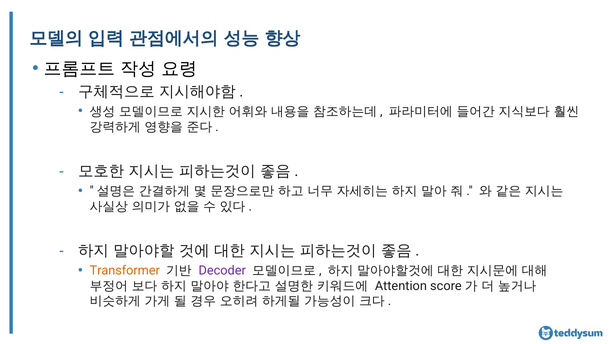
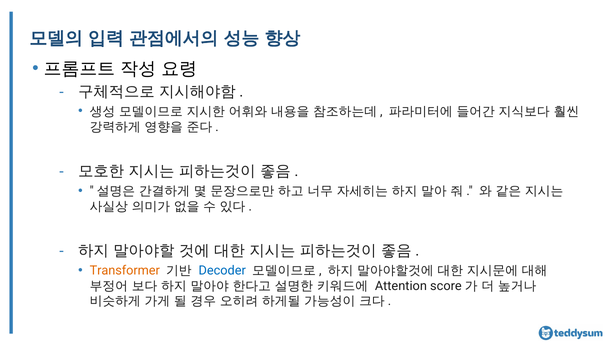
Decoder colour: purple -> blue
